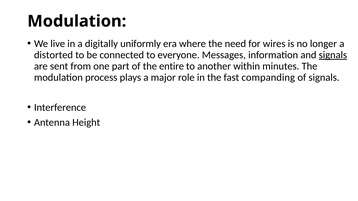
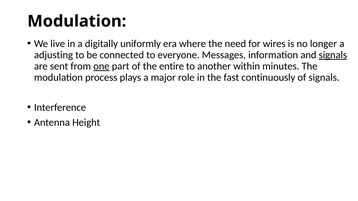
distorted: distorted -> adjusting
one underline: none -> present
companding: companding -> continuously
